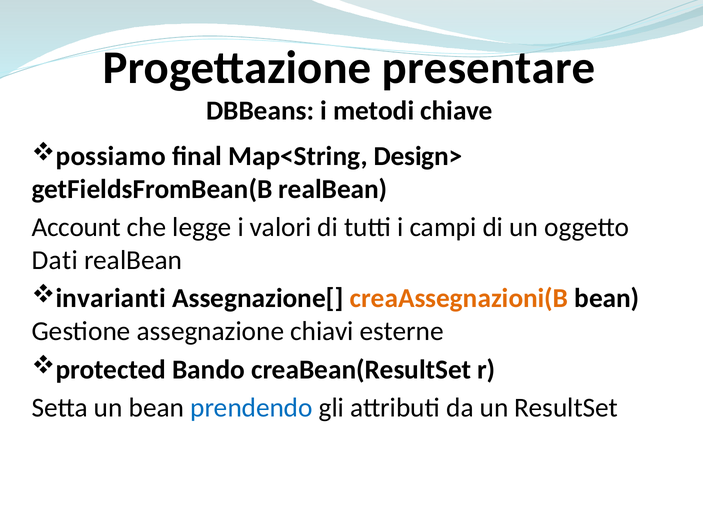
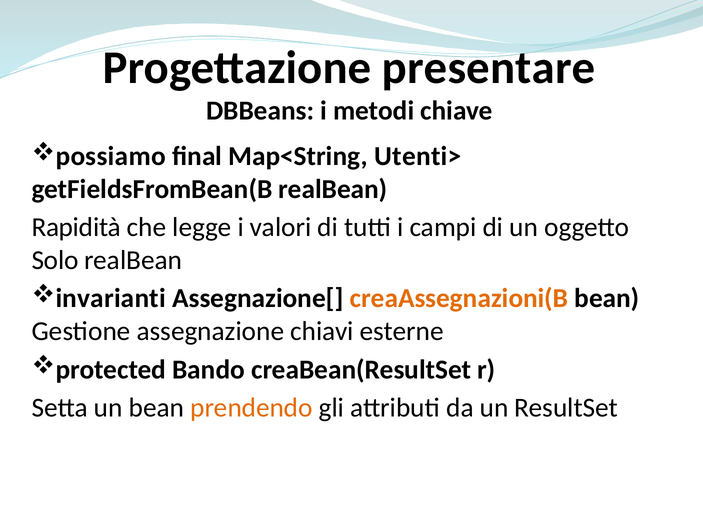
Design>: Design> -> Utenti>
Account: Account -> Rapidità
Dati: Dati -> Solo
prendendo colour: blue -> orange
